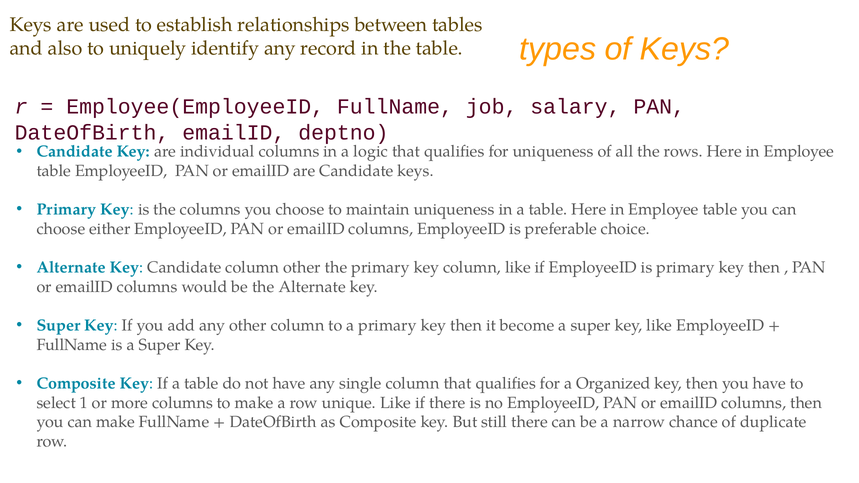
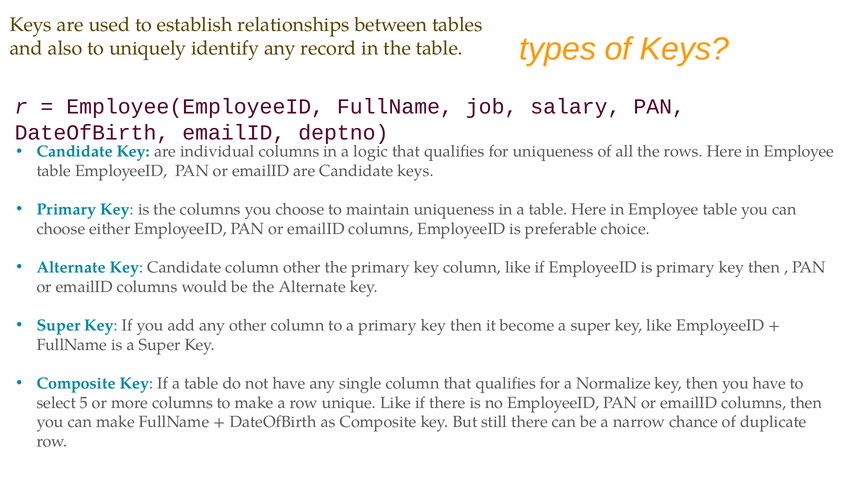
Organized: Organized -> Normalize
1: 1 -> 5
